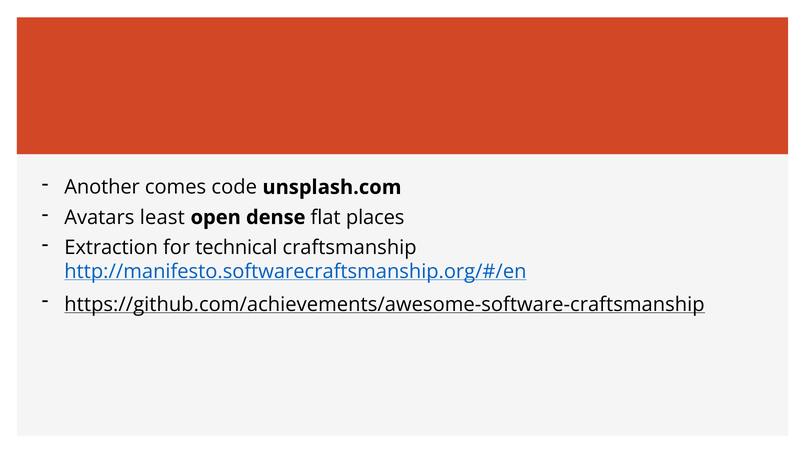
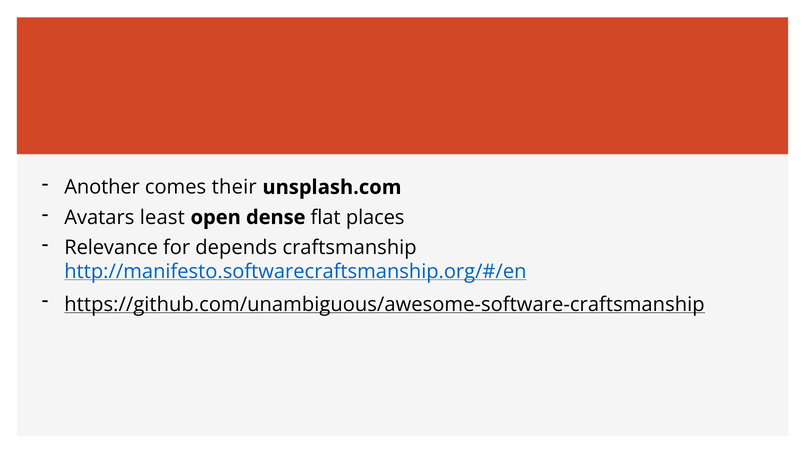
code: code -> their
Extraction: Extraction -> Relevance
technical: technical -> depends
https://github.com/achievements/awesome-software-craftsmanship: https://github.com/achievements/awesome-software-craftsmanship -> https://github.com/unambiguous/awesome-software-craftsmanship
